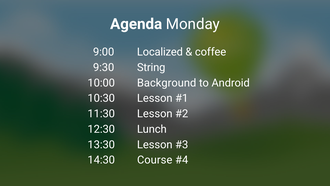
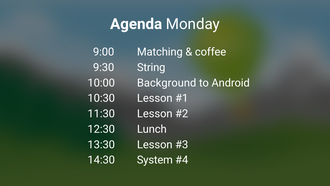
Localized: Localized -> Matching
Course: Course -> System
